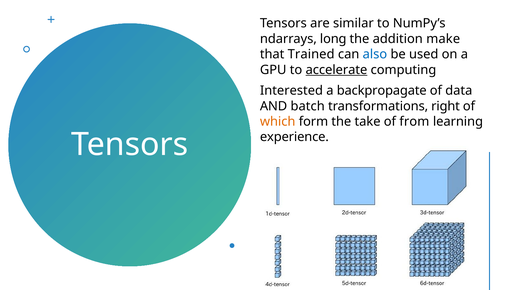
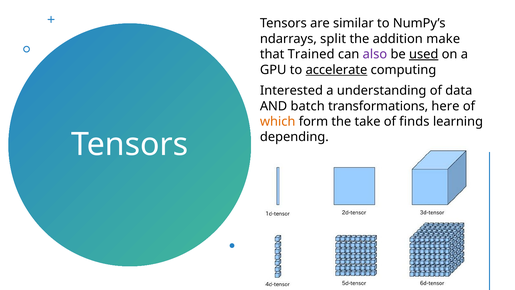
long: long -> split
also colour: blue -> purple
used underline: none -> present
backpropagate: backpropagate -> understanding
right: right -> here
from: from -> finds
experience: experience -> depending
